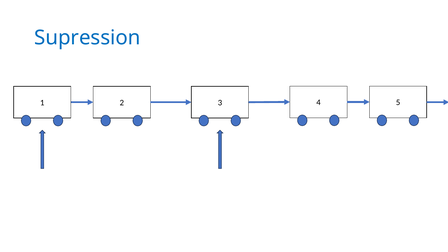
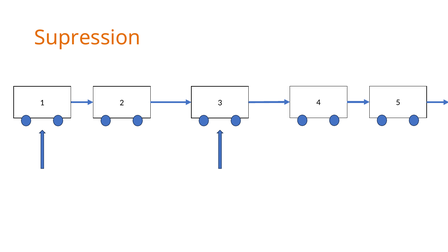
Supression colour: blue -> orange
